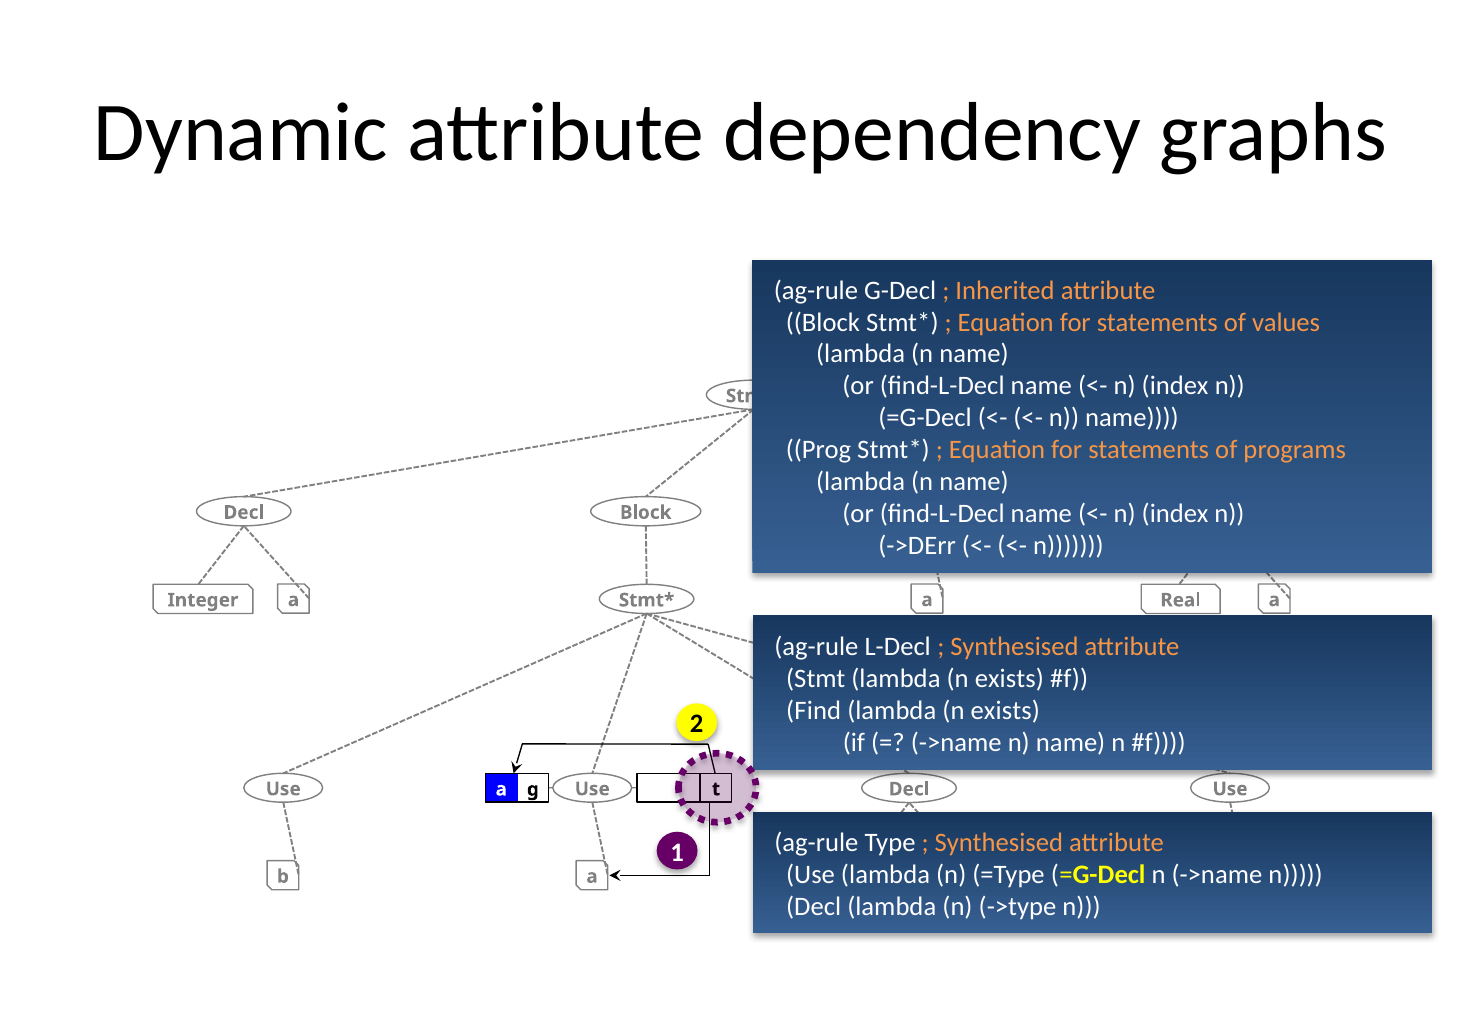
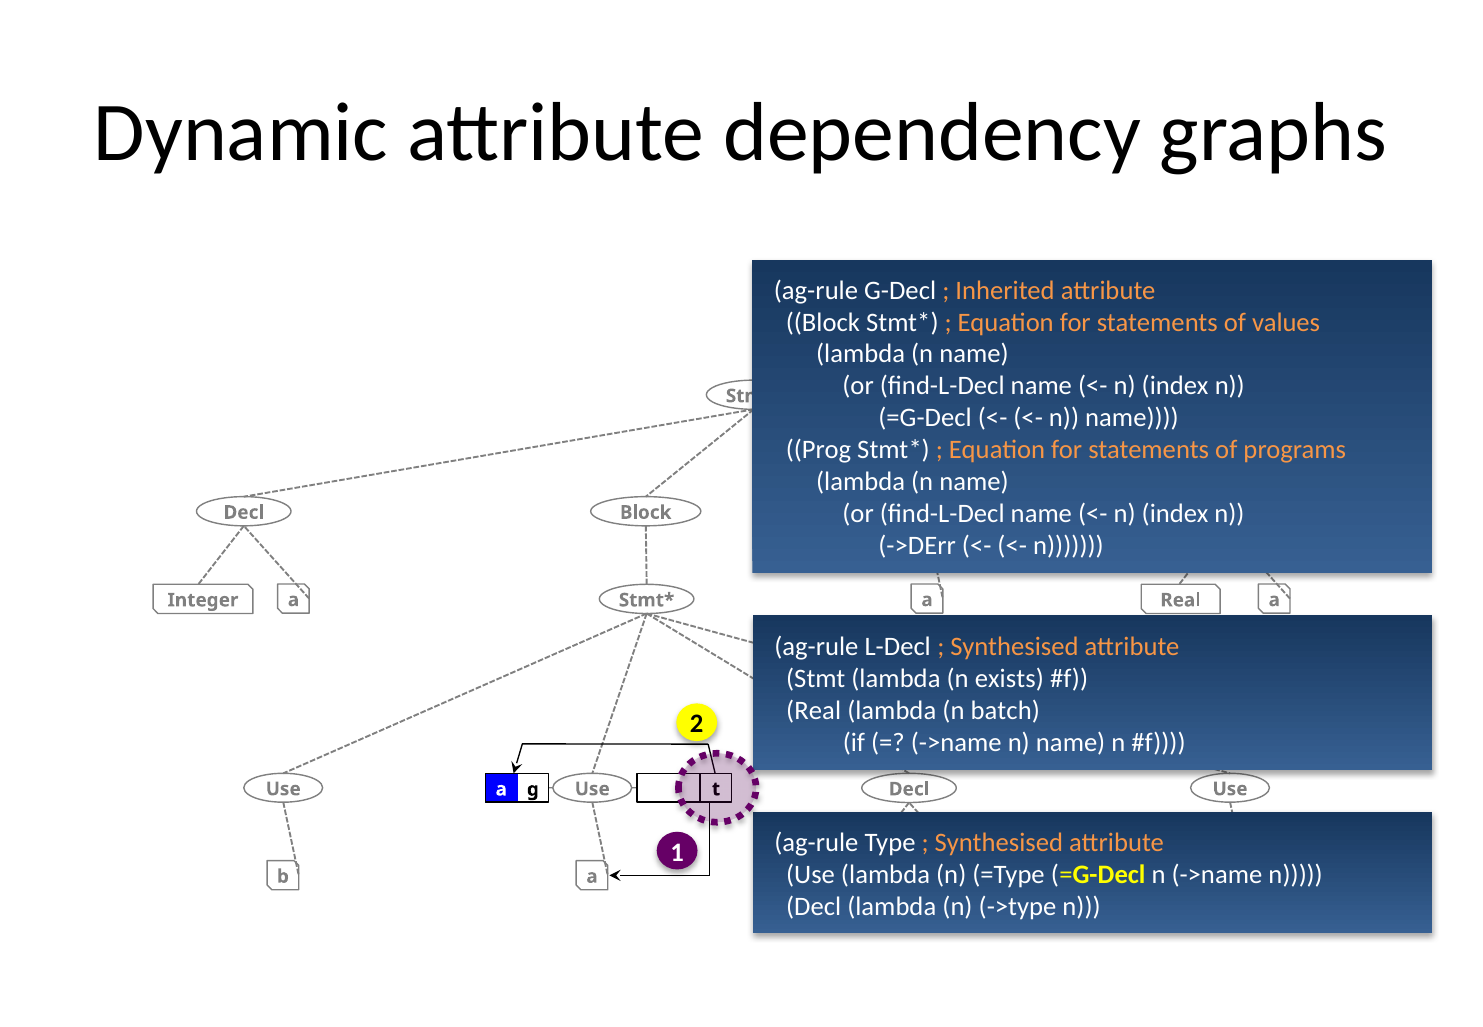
Find at (814, 710): Find -> Real
exists at (1005, 710): exists -> batch
